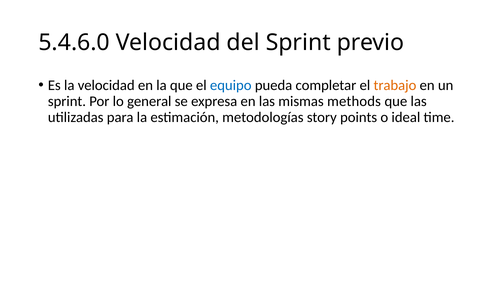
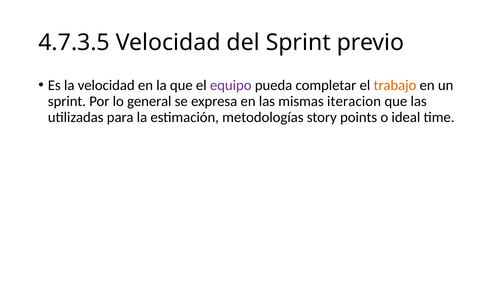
5.4.6.0: 5.4.6.0 -> 4.7.3.5
equipo colour: blue -> purple
methods: methods -> iteracion
